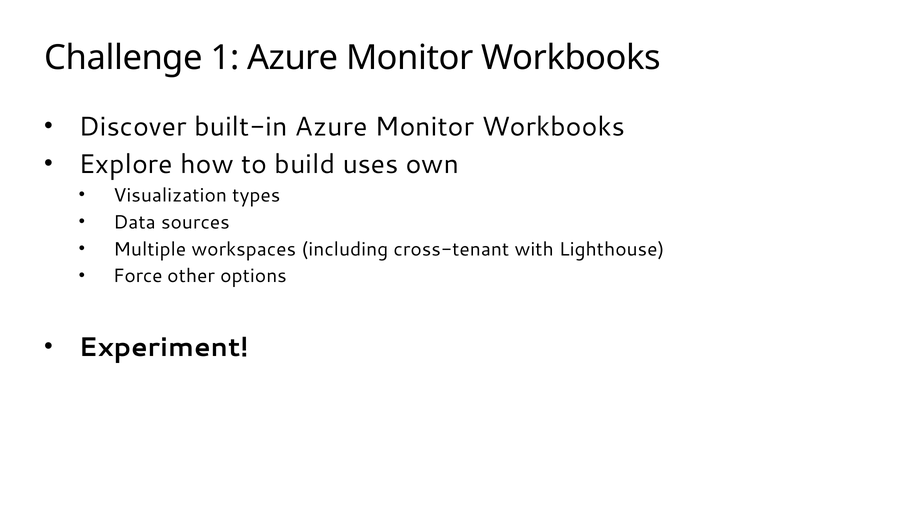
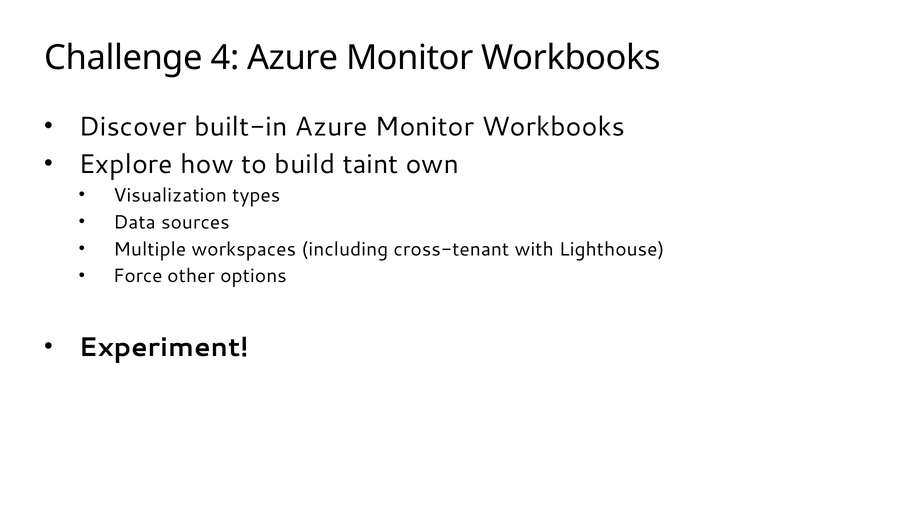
1: 1 -> 4
uses: uses -> taint
